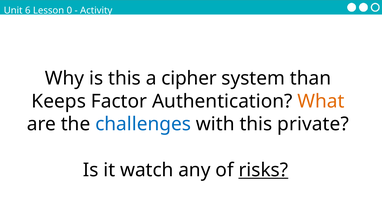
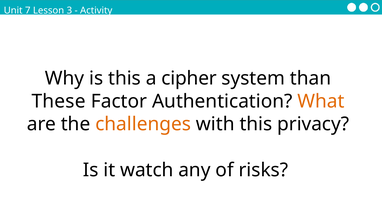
6: 6 -> 7
0: 0 -> 3
Keeps: Keeps -> These
challenges colour: blue -> orange
private: private -> privacy
risks underline: present -> none
